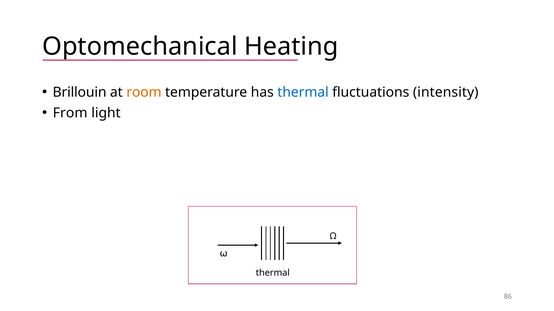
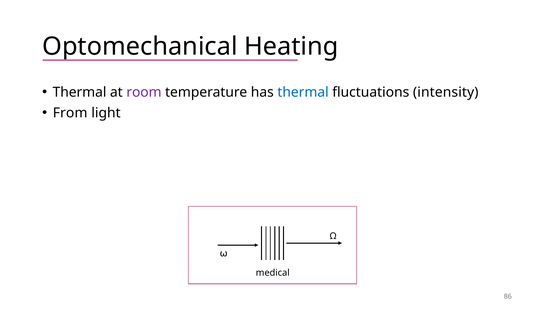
Brillouin at (80, 92): Brillouin -> Thermal
room colour: orange -> purple
thermal at (273, 273): thermal -> medical
